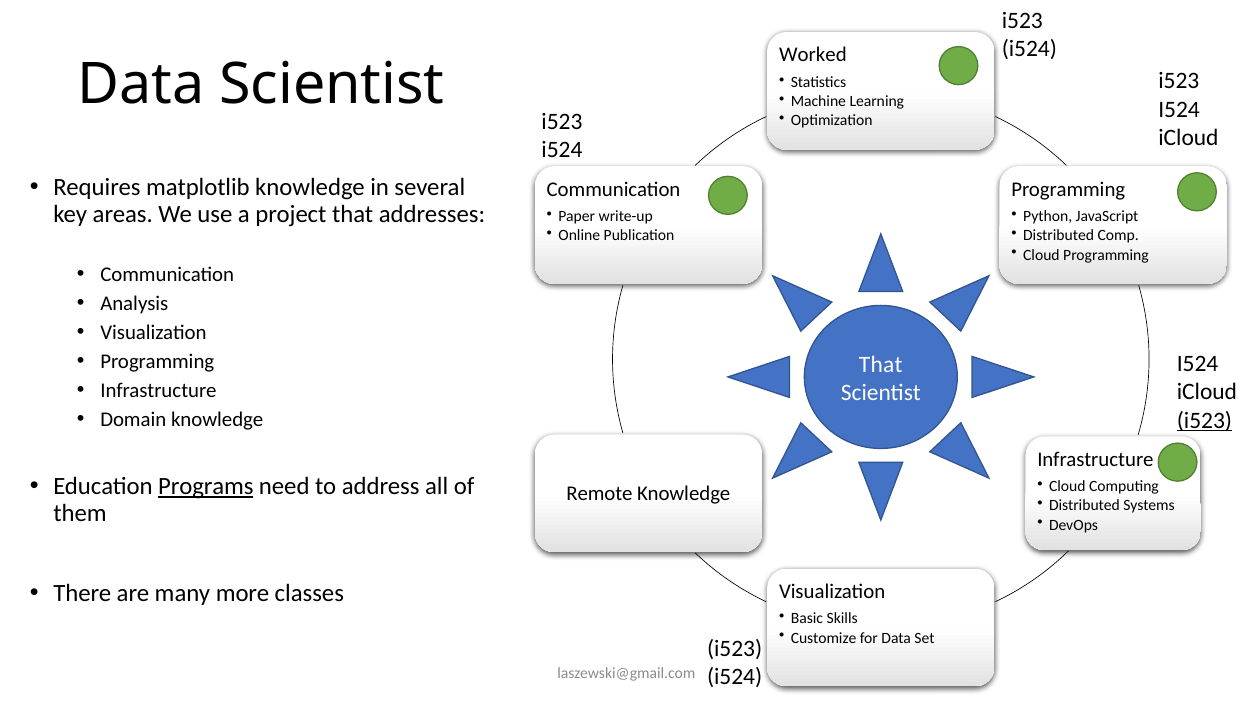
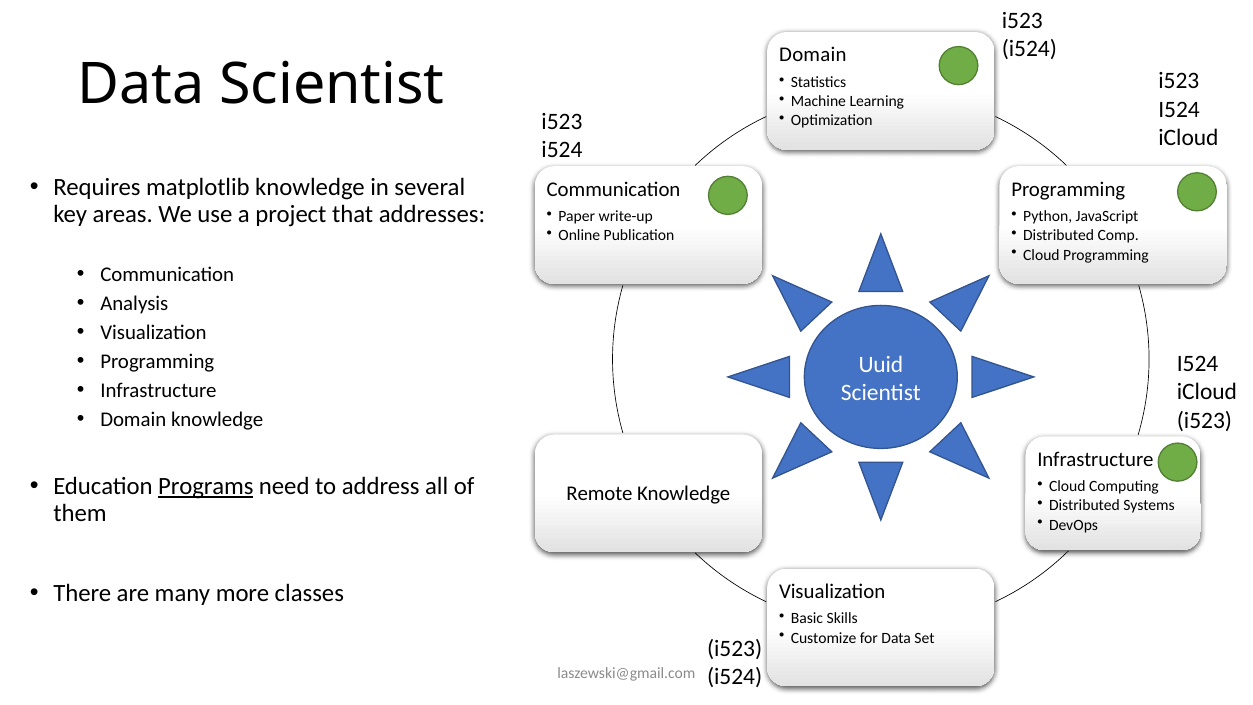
Worked at (813, 55): Worked -> Domain
That at (881, 364): That -> Uuid
i523 at (1204, 420) underline: present -> none
